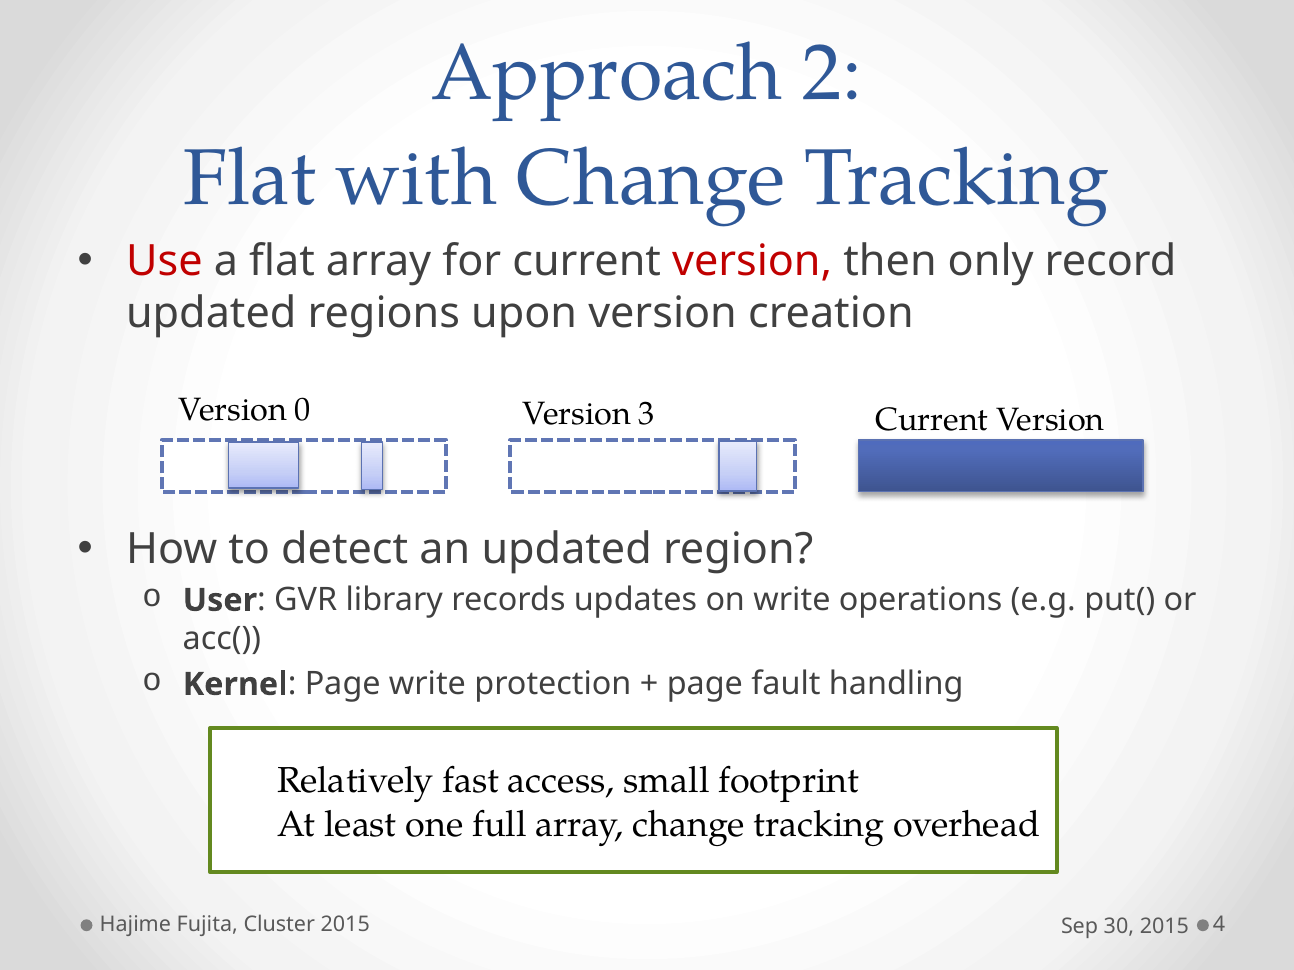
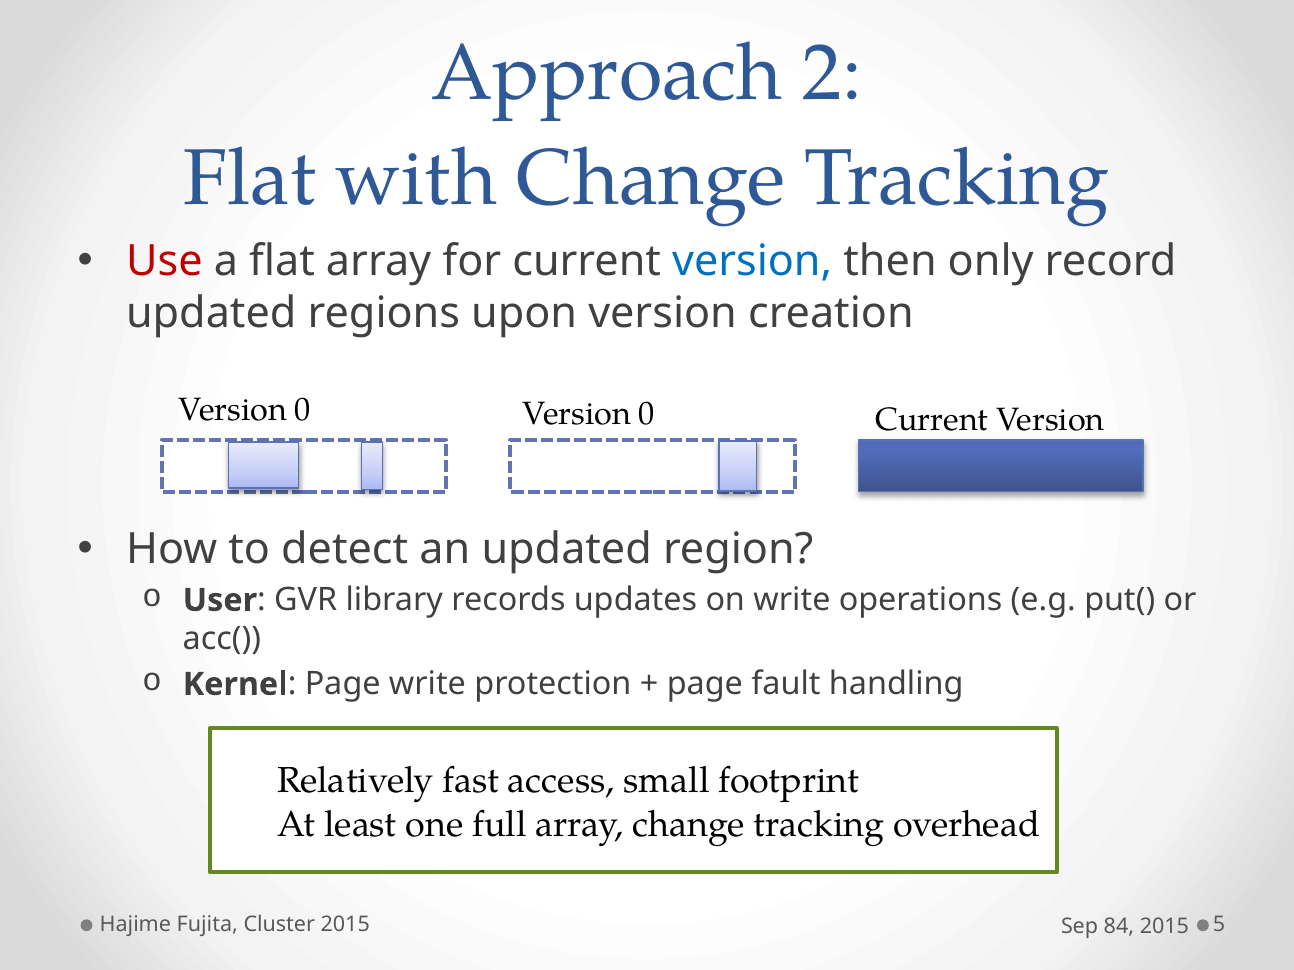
version at (752, 262) colour: red -> blue
3 at (647, 415): 3 -> 0
4: 4 -> 5
30: 30 -> 84
